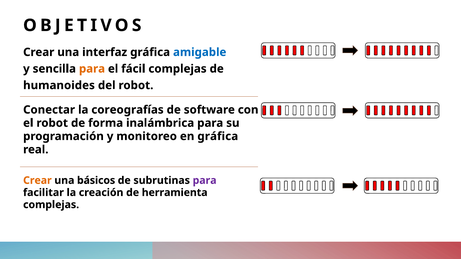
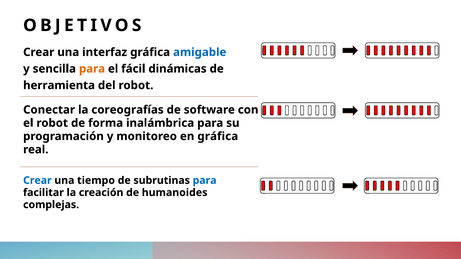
fácil complejas: complejas -> dinámicas
humanoides: humanoides -> herramienta
Crear at (37, 181) colour: orange -> blue
básicos: básicos -> tiempo
para at (205, 181) colour: purple -> blue
herramienta: herramienta -> humanoides
